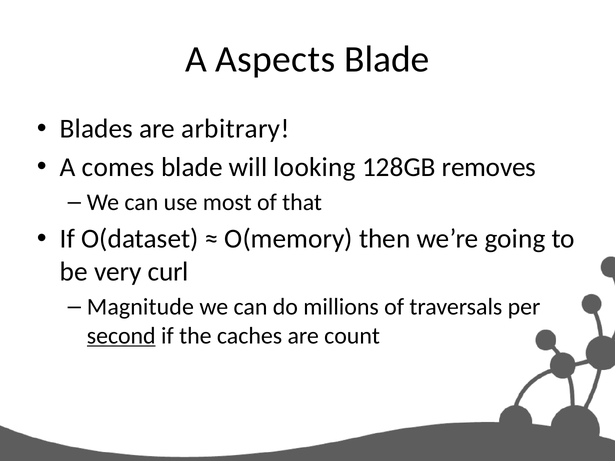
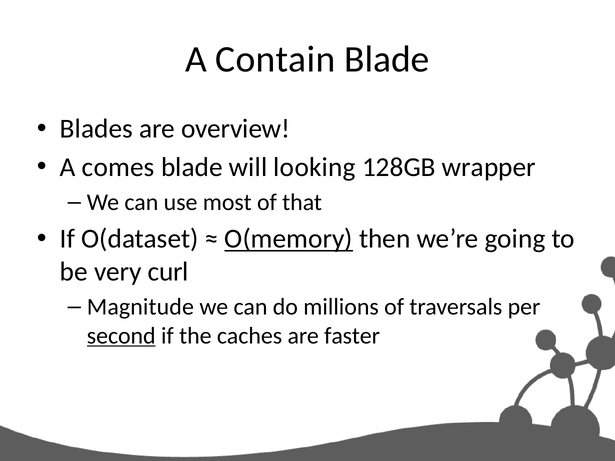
Aspects: Aspects -> Contain
arbitrary: arbitrary -> overview
removes: removes -> wrapper
O(memory underline: none -> present
count: count -> faster
